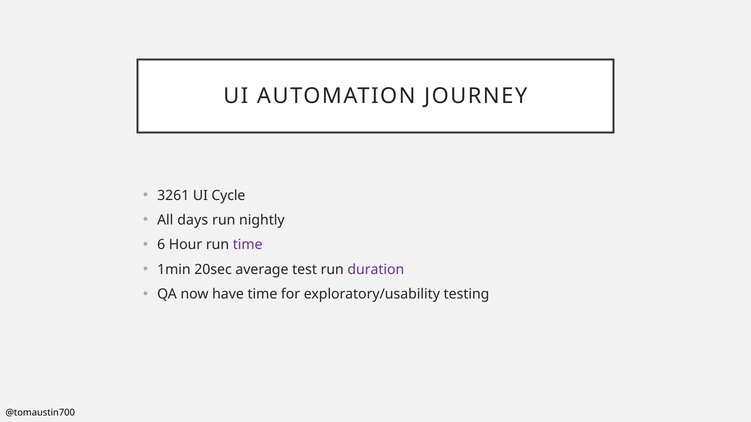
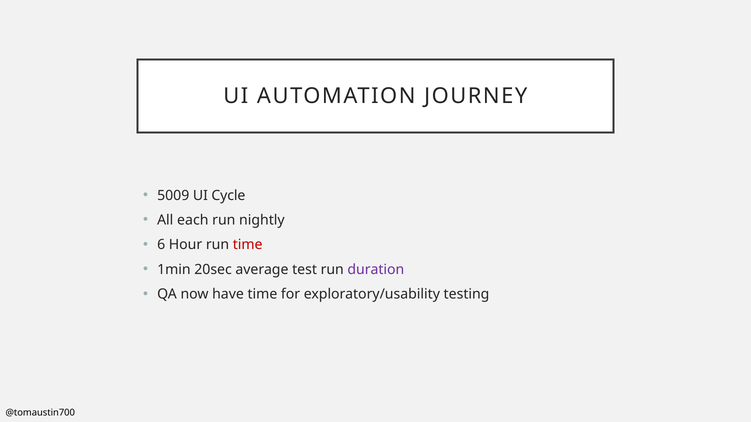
3261: 3261 -> 5009
days: days -> each
time at (248, 245) colour: purple -> red
